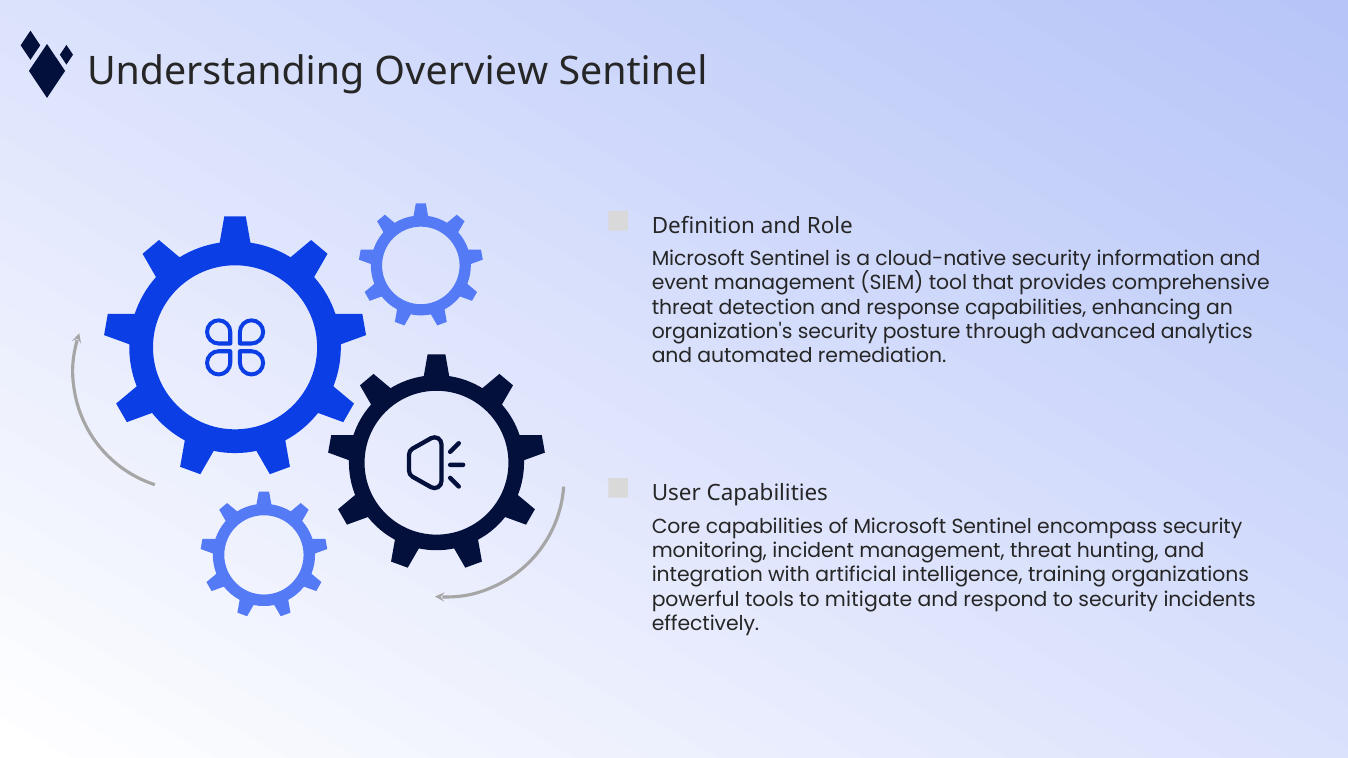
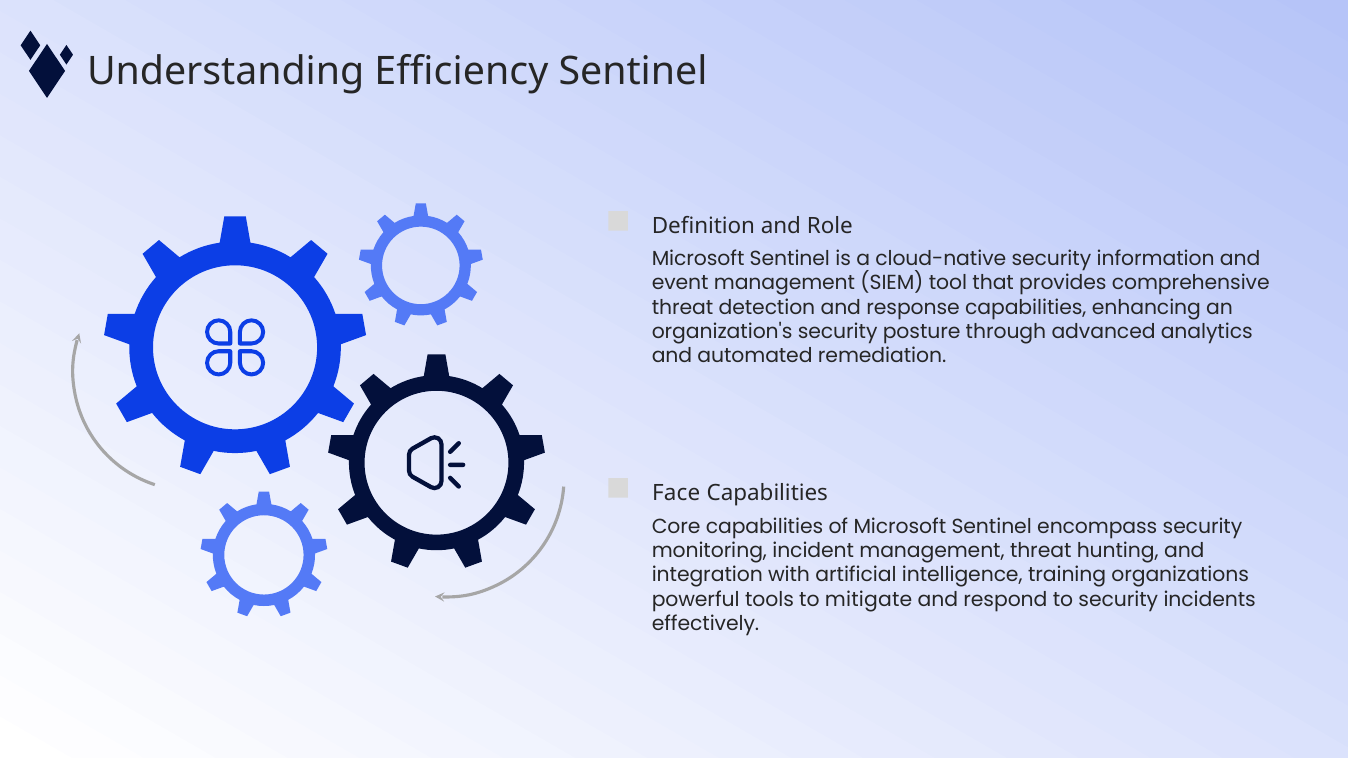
Overview: Overview -> Efficiency
User: User -> Face
